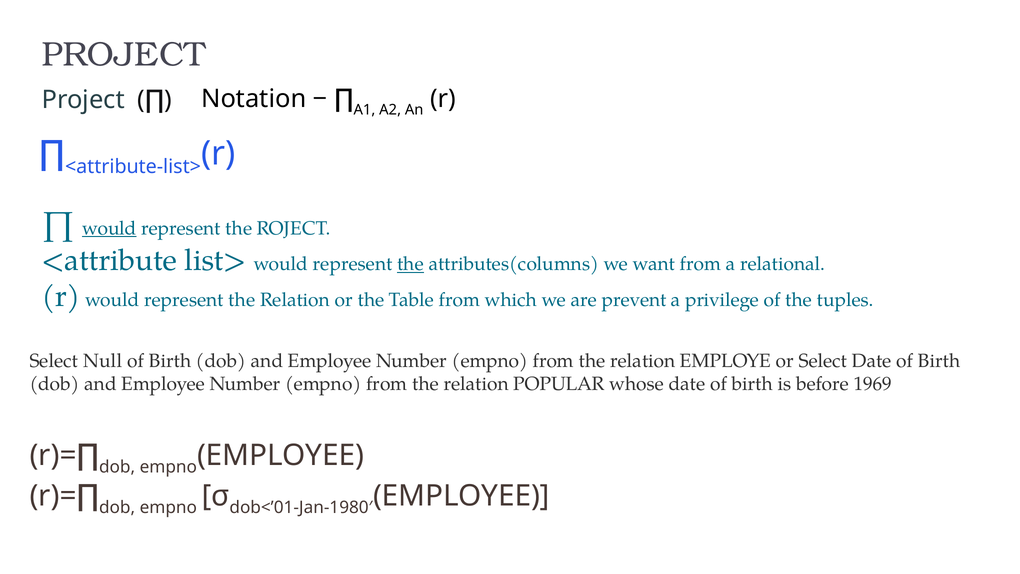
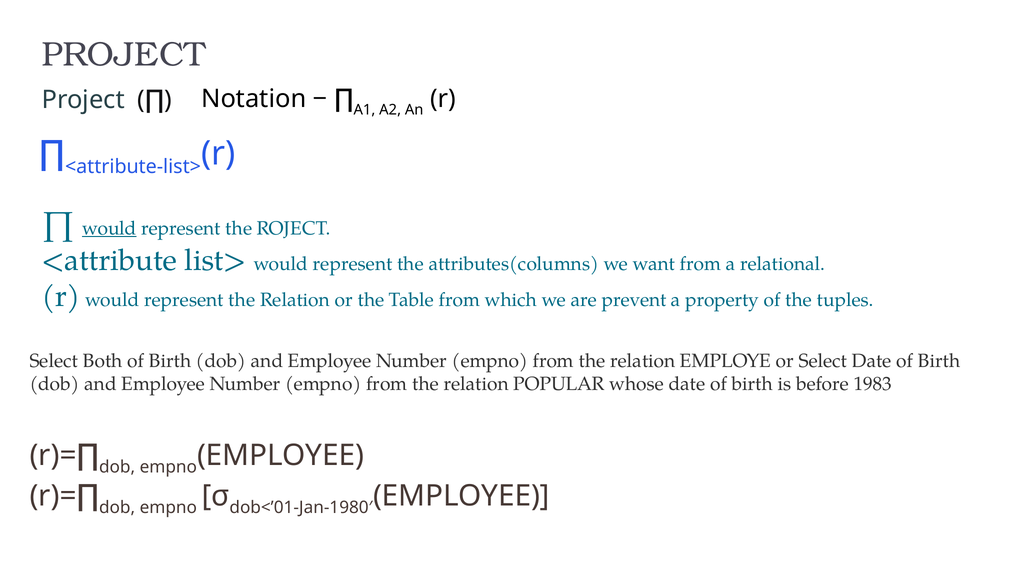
the at (410, 264) underline: present -> none
privilege: privilege -> property
Null: Null -> Both
1969: 1969 -> 1983
